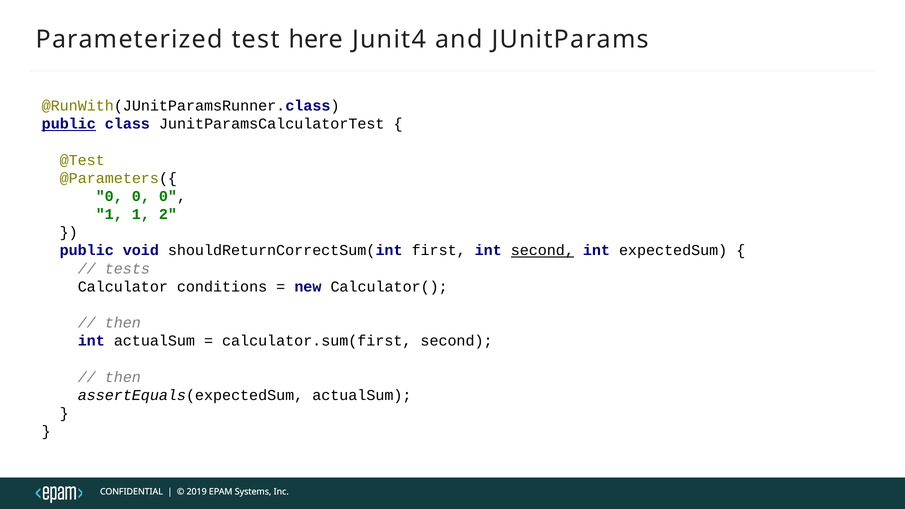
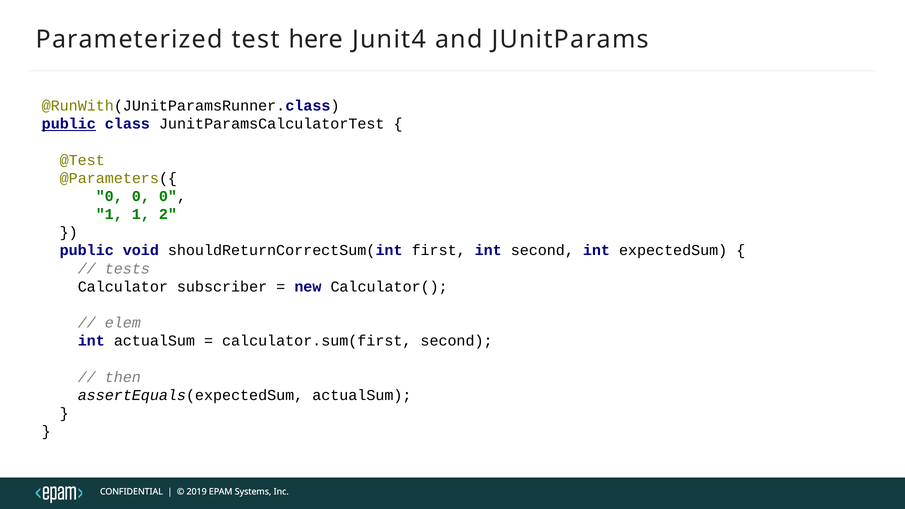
second at (542, 251) underline: present -> none
conditions: conditions -> subscriber
then at (123, 323): then -> elem
